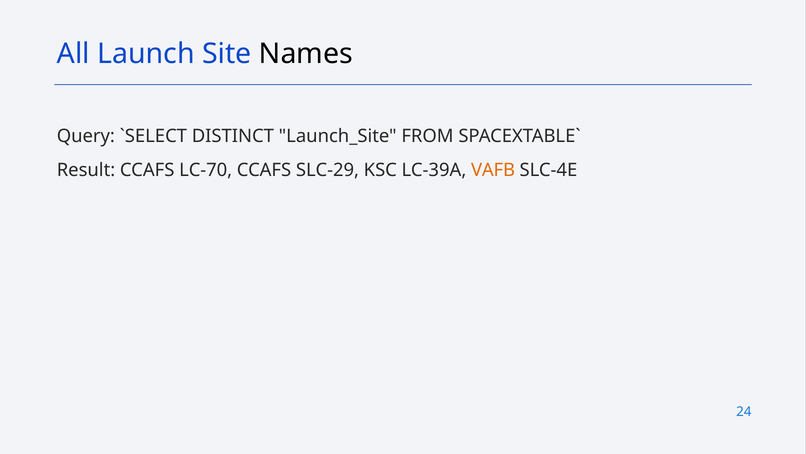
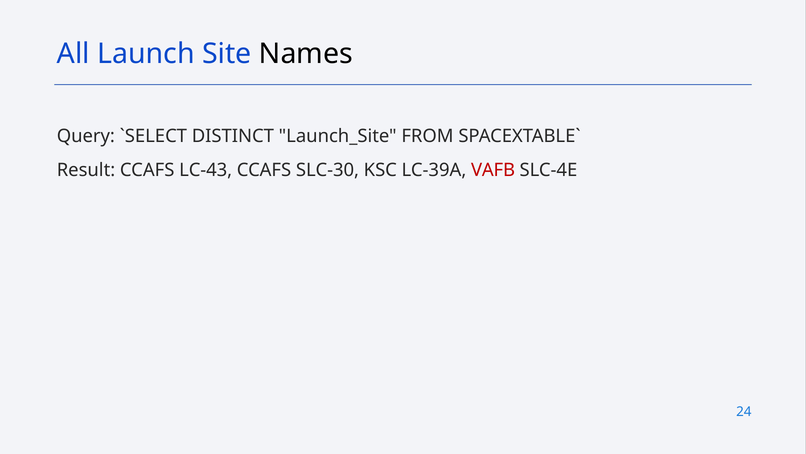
LC-70: LC-70 -> LC-43
SLC-29: SLC-29 -> SLC-30
VAFB colour: orange -> red
